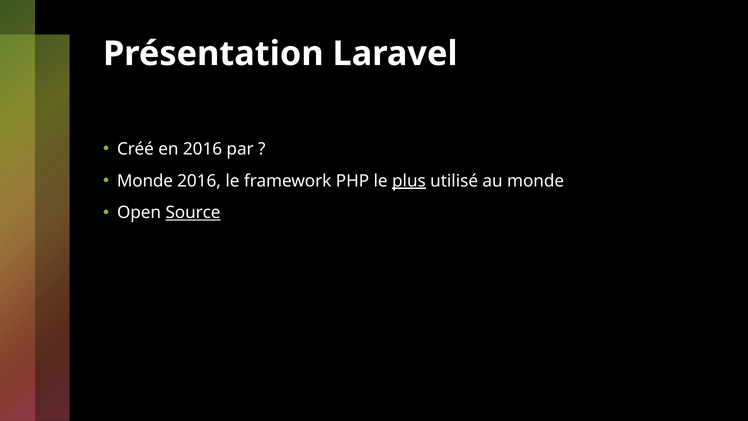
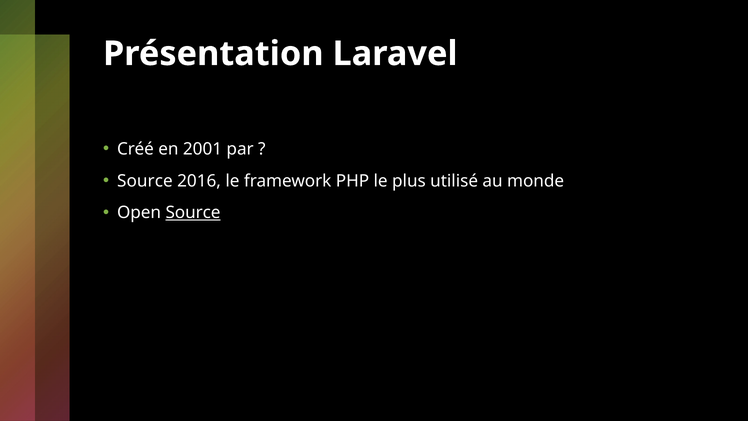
en 2016: 2016 -> 2001
Monde at (145, 181): Monde -> Source
plus underline: present -> none
